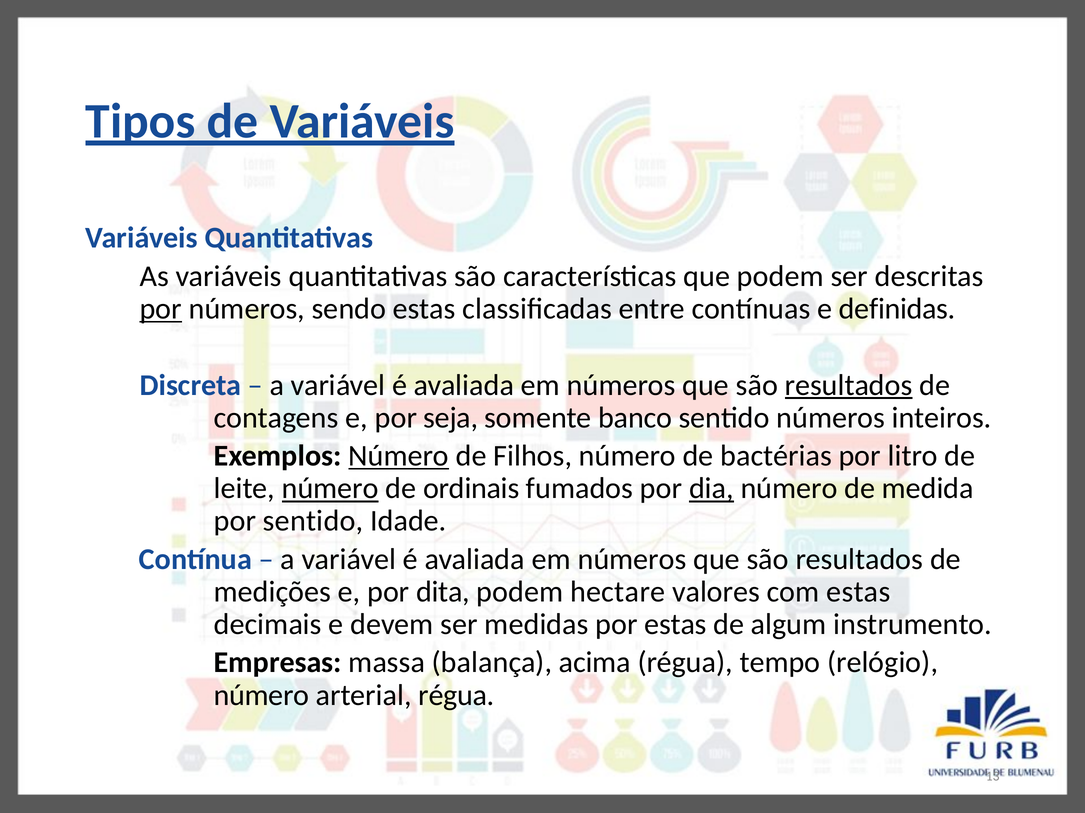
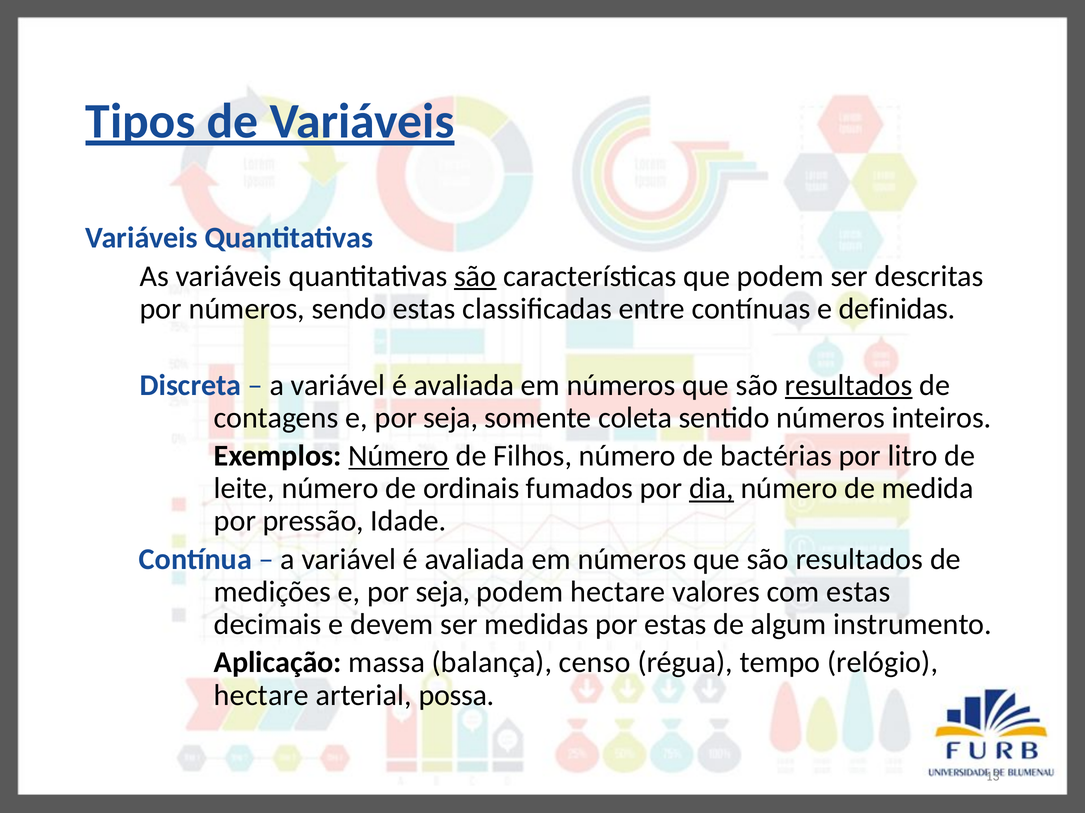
são at (475, 276) underline: none -> present
por at (161, 309) underline: present -> none
banco: banco -> coleta
número at (330, 489) underline: present -> none
por sentido: sentido -> pressão
medições e por dita: dita -> seja
Empresas: Empresas -> Aplicação
acima: acima -> censo
número at (261, 696): número -> hectare
arterial régua: régua -> possa
